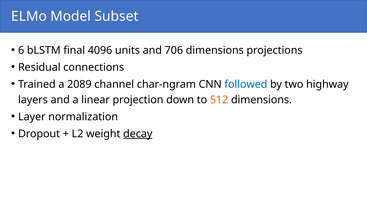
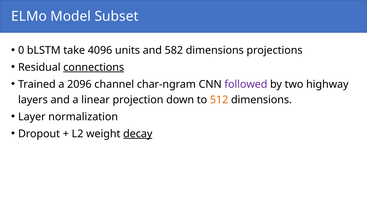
6: 6 -> 0
final: final -> take
706: 706 -> 582
connections underline: none -> present
2089: 2089 -> 2096
followed colour: blue -> purple
